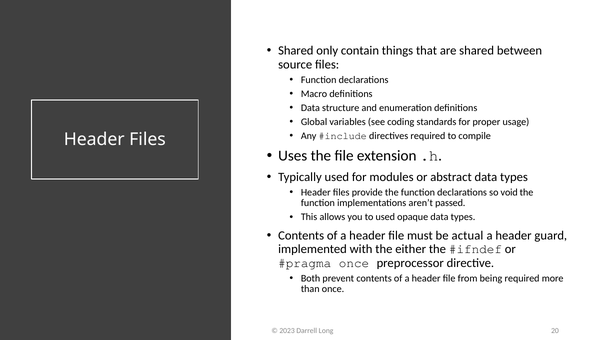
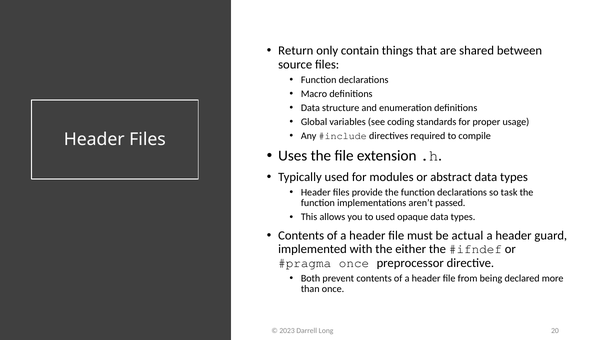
Shared at (296, 51): Shared -> Return
void: void -> task
being required: required -> declared
